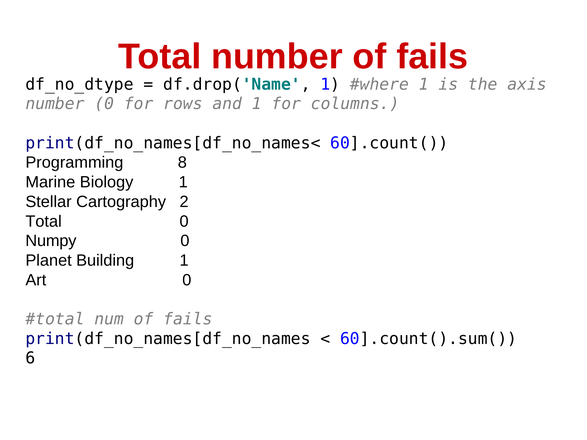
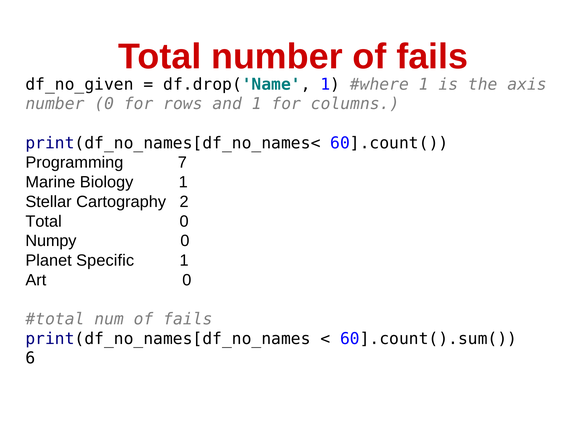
df_no_dtype: df_no_dtype -> df_no_given
8: 8 -> 7
Building: Building -> Specific
